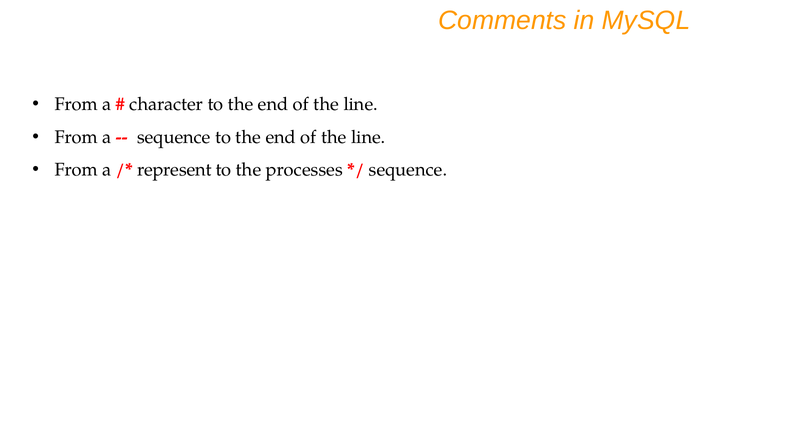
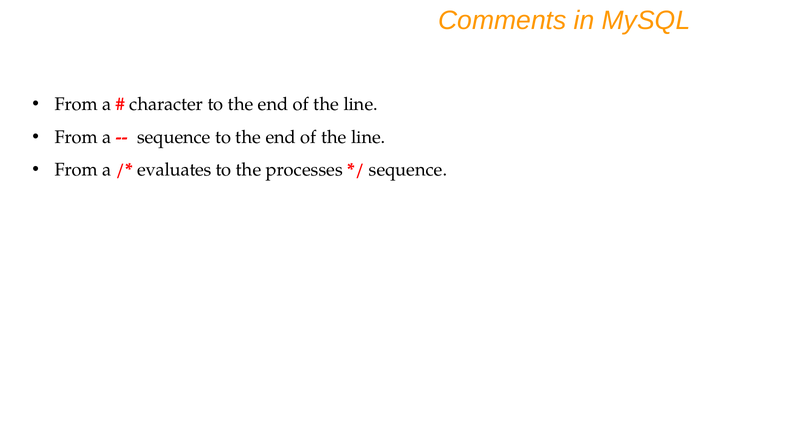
represent: represent -> evaluates
